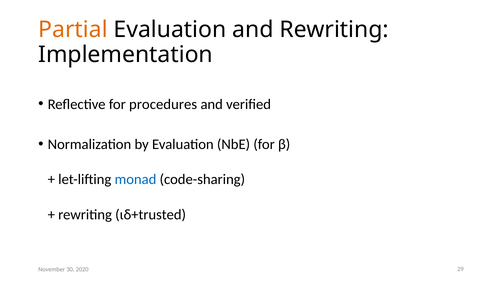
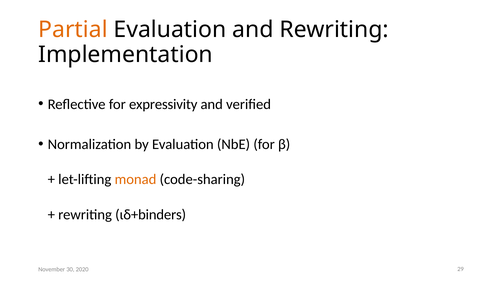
procedures: procedures -> expressivity
monad colour: blue -> orange
ιδ+trusted: ιδ+trusted -> ιδ+binders
